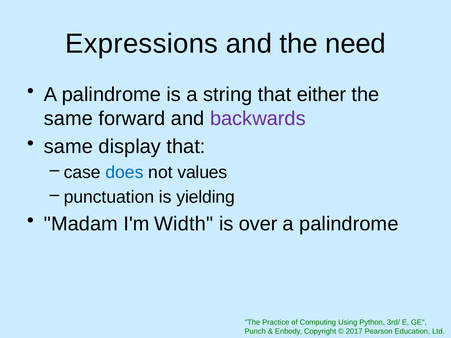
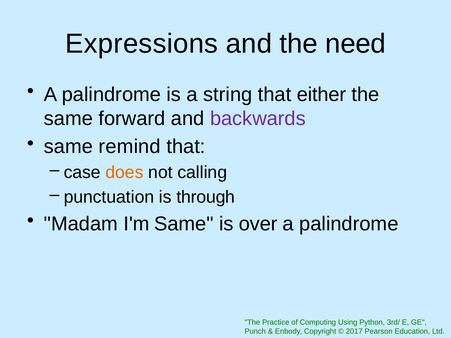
display: display -> remind
does colour: blue -> orange
values: values -> calling
yielding: yielding -> through
I'm Width: Width -> Same
